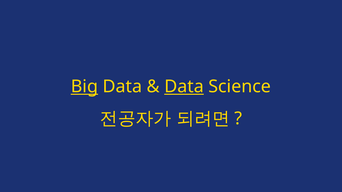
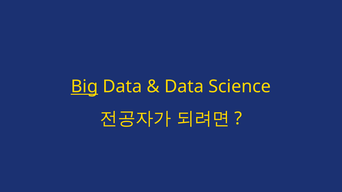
Data at (184, 87) underline: present -> none
